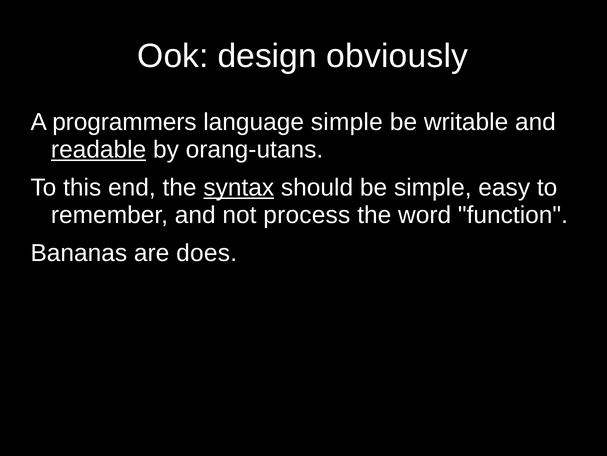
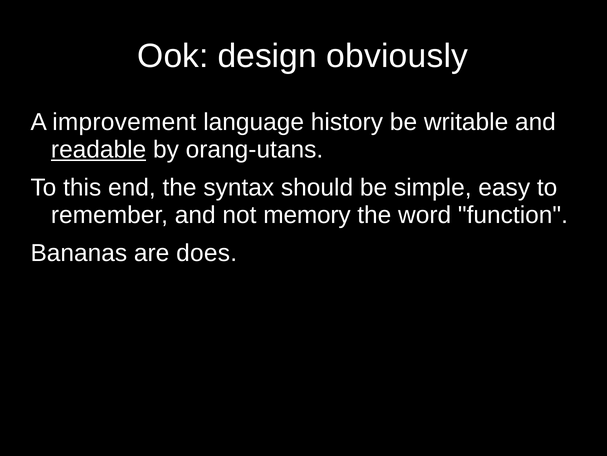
programmers: programmers -> improvement
language simple: simple -> history
syntax underline: present -> none
process: process -> memory
